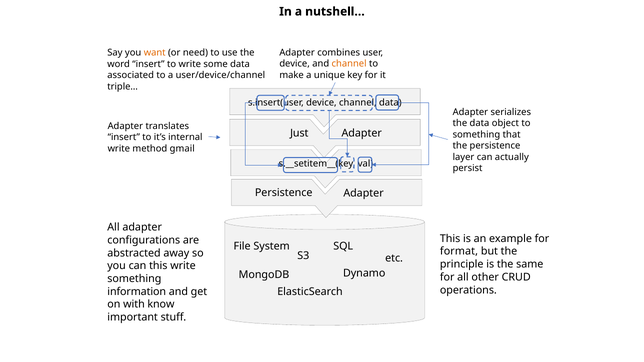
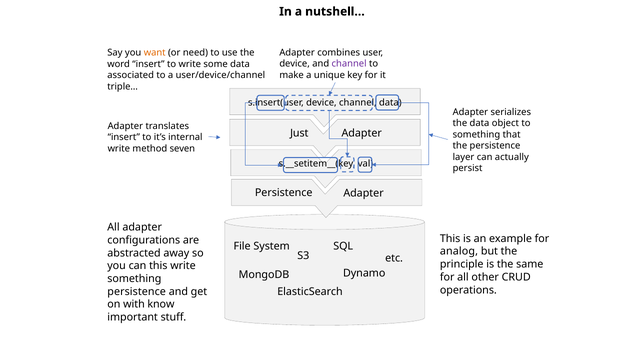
channel at (349, 64) colour: orange -> purple
gmail: gmail -> seven
format: format -> analog
information at (137, 292): information -> persistence
